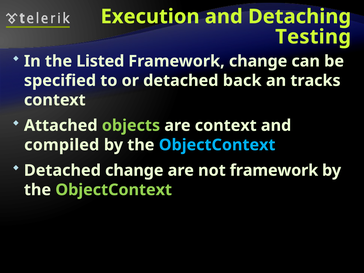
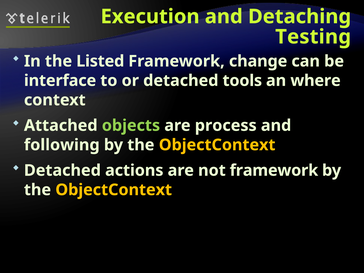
specified: specified -> interface
back: back -> tools
tracks: tracks -> where
are context: context -> process
compiled: compiled -> following
ObjectContext at (217, 145) colour: light blue -> yellow
Detached change: change -> actions
ObjectContext at (114, 190) colour: light green -> yellow
